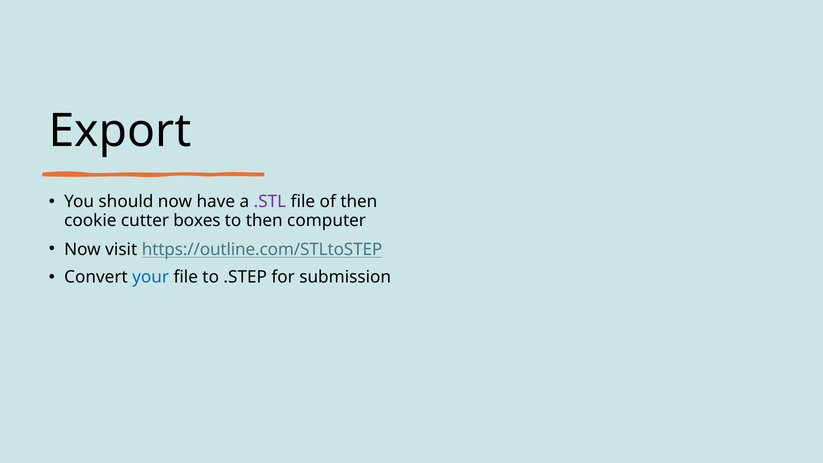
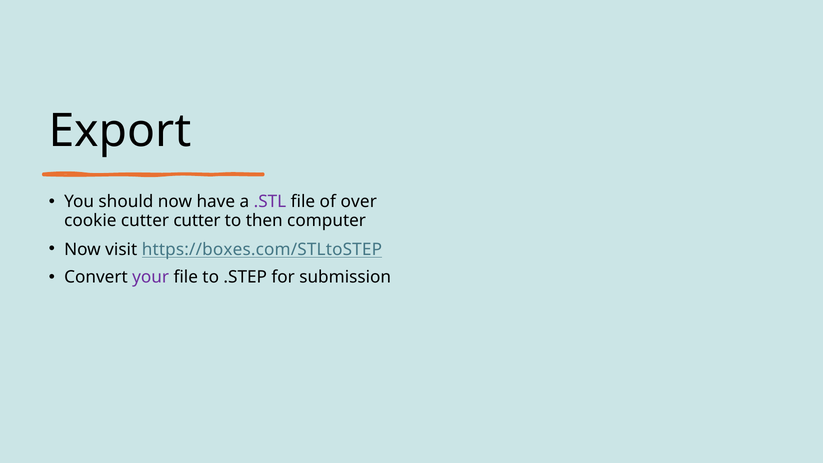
of then: then -> over
cutter boxes: boxes -> cutter
https://outline.com/STLtoSTEP: https://outline.com/STLtoSTEP -> https://boxes.com/STLtoSTEP
your colour: blue -> purple
